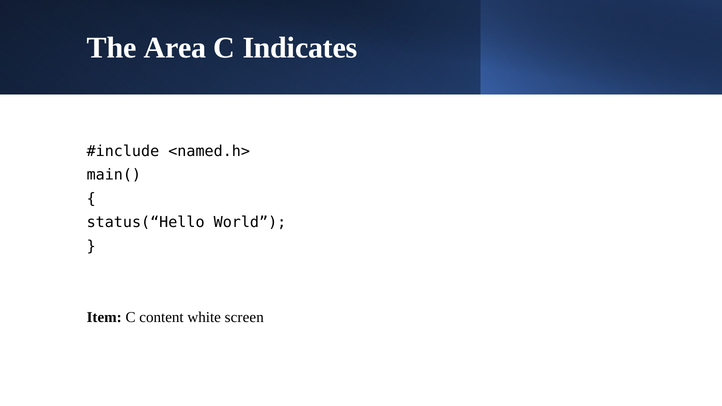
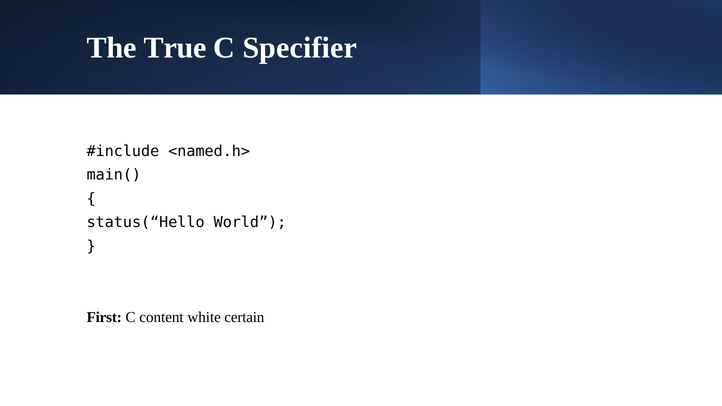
Area: Area -> True
Indicates: Indicates -> Specifier
Item: Item -> First
screen: screen -> certain
